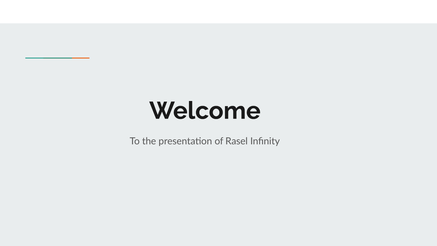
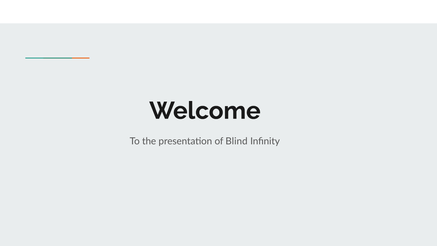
Rasel: Rasel -> Blind
